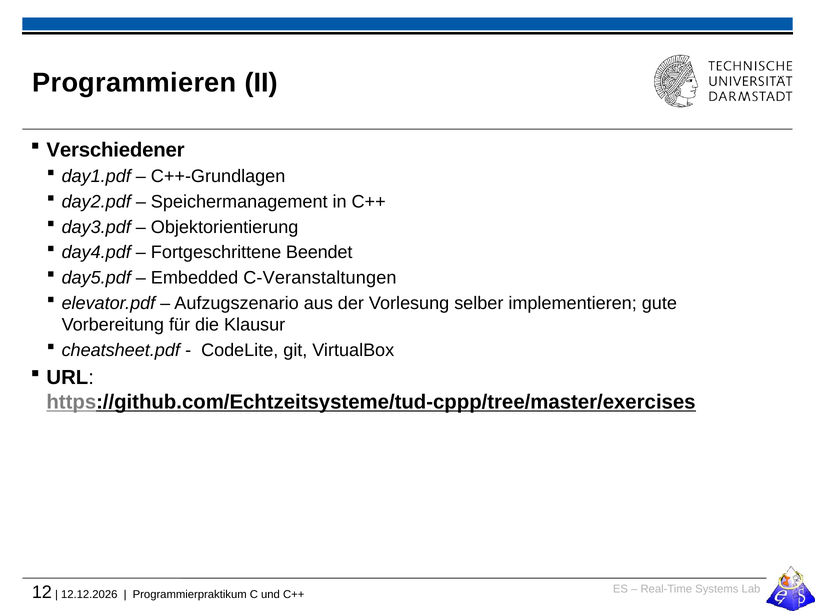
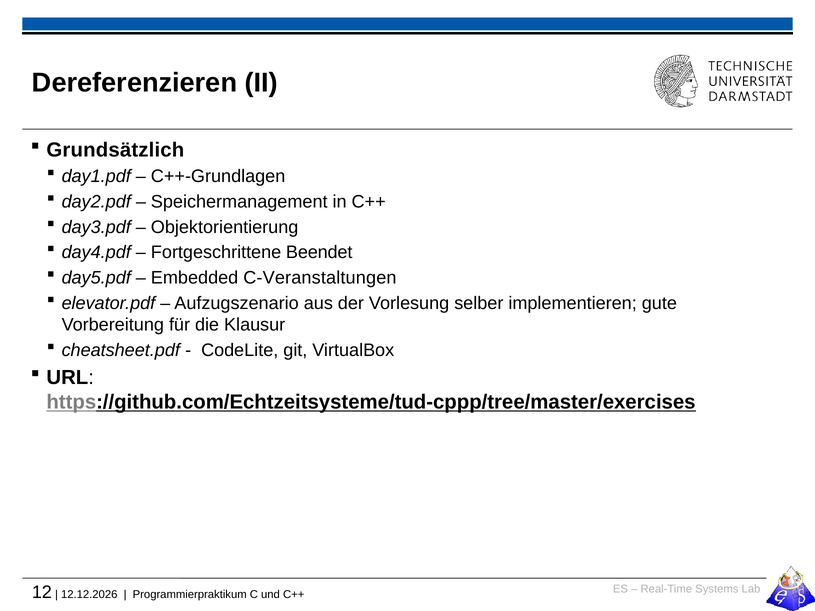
Programmieren: Programmieren -> Dereferenzieren
Verschiedener: Verschiedener -> Grundsätzlich
